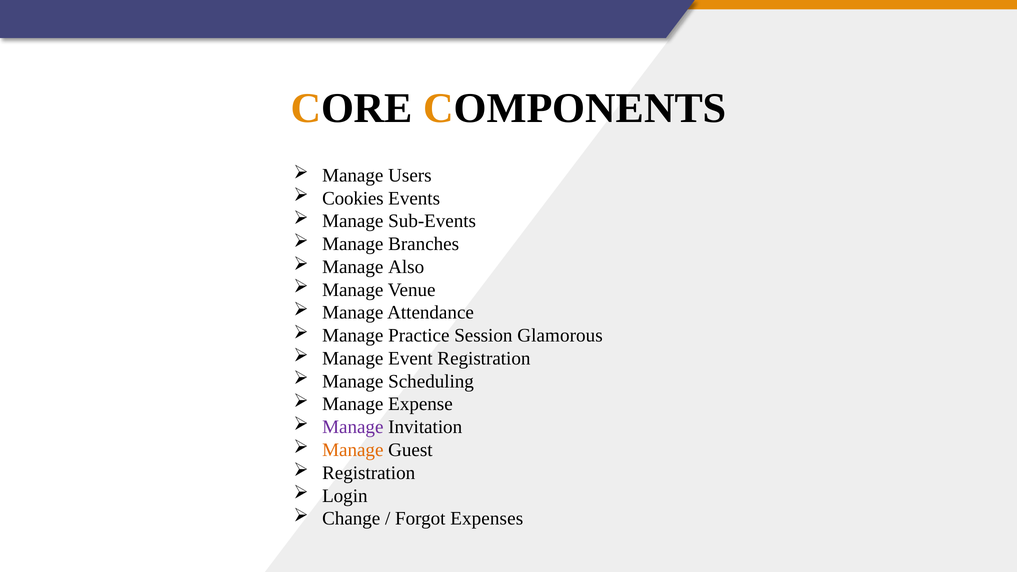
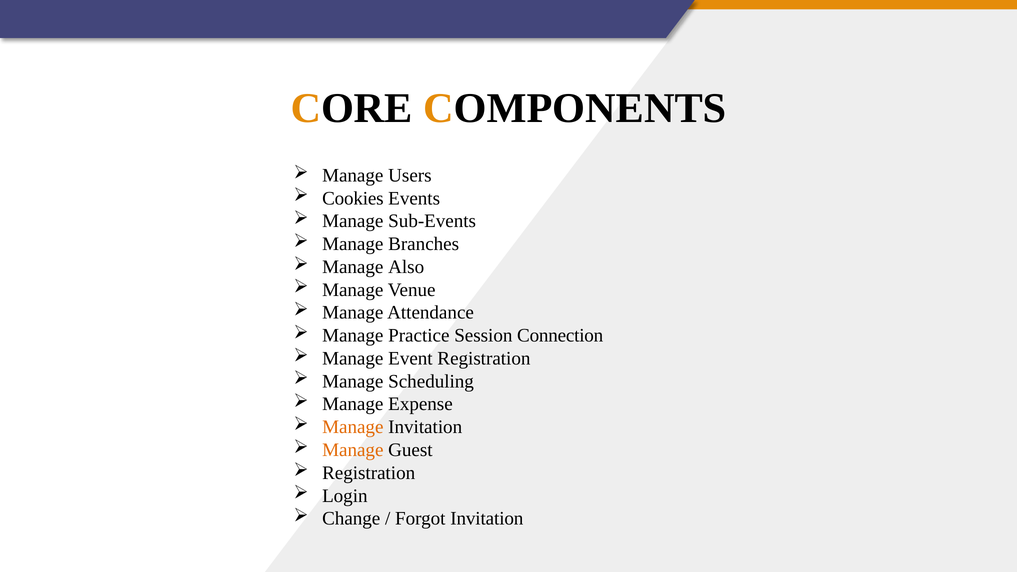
Glamorous: Glamorous -> Connection
Manage at (353, 427) colour: purple -> orange
Forgot Expenses: Expenses -> Invitation
